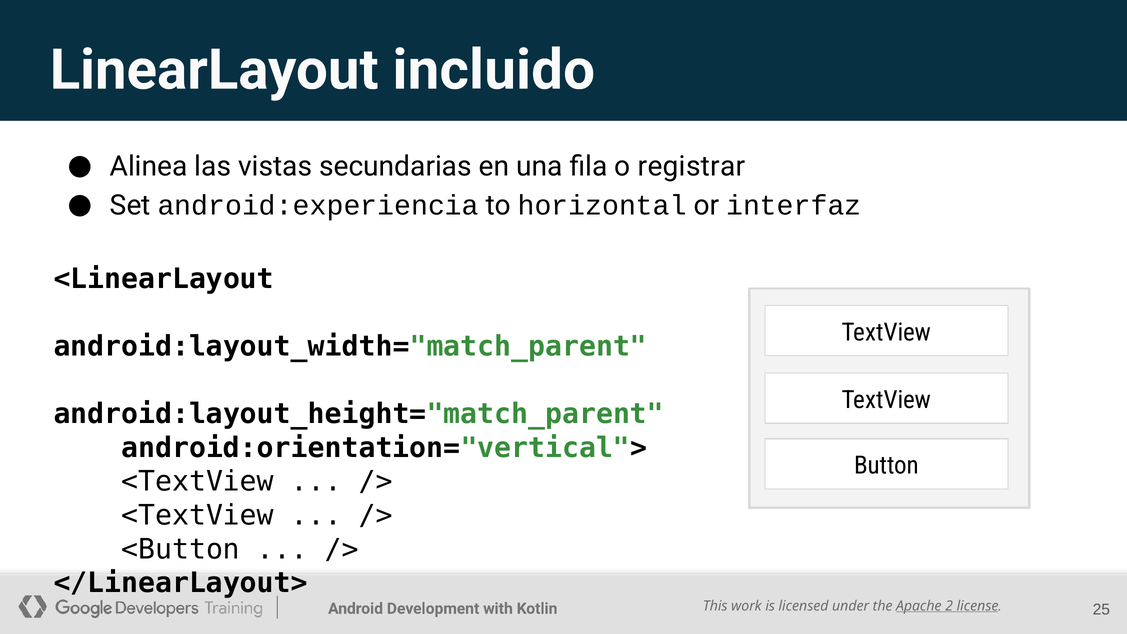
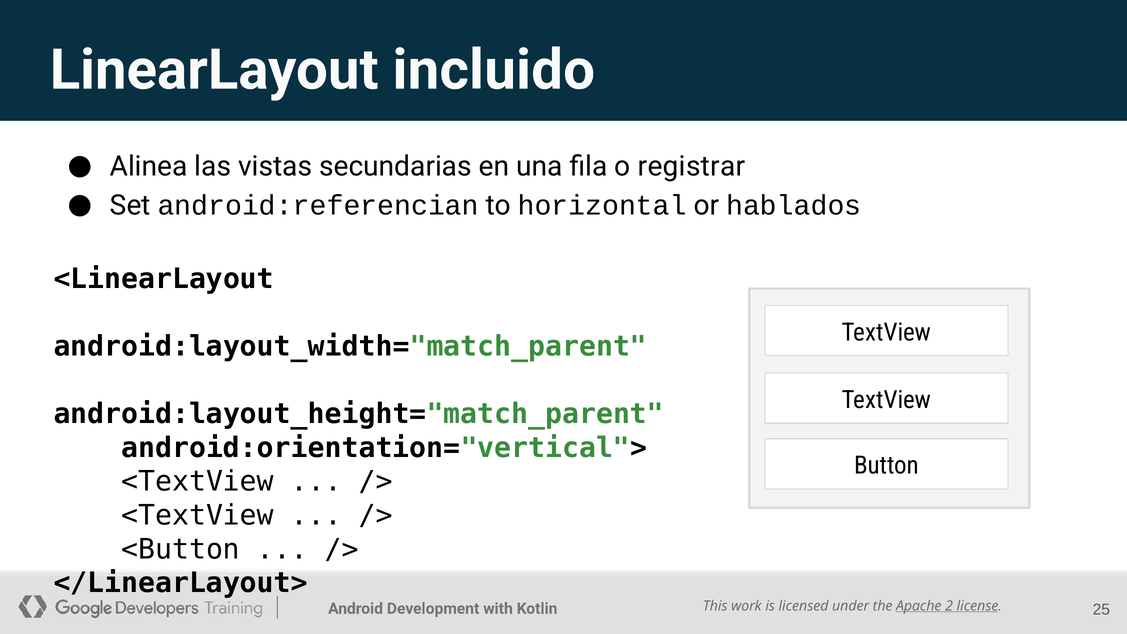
android:experiencia: android:experiencia -> android:referencian
interfaz: interfaz -> hablados
